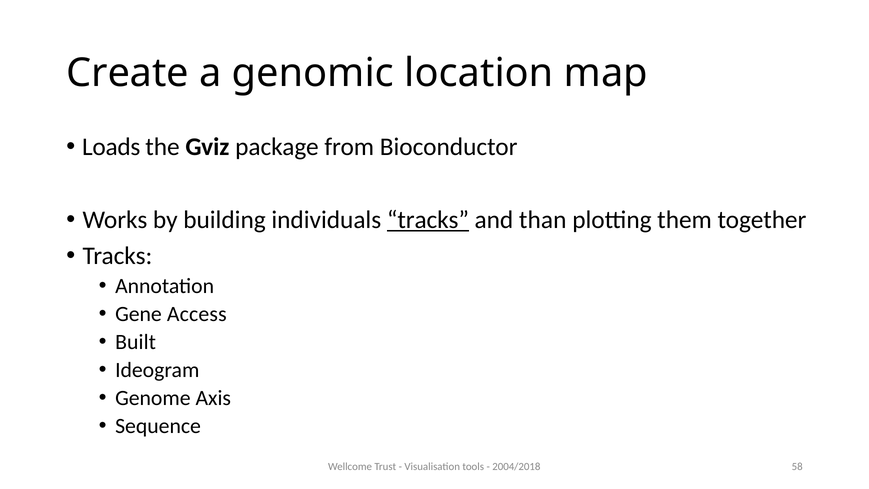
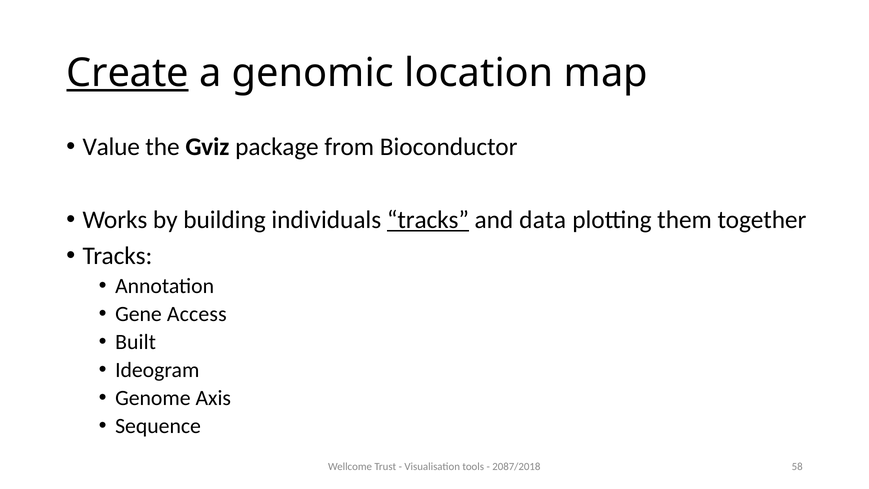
Create underline: none -> present
Loads: Loads -> Value
than: than -> data
2004/2018: 2004/2018 -> 2087/2018
